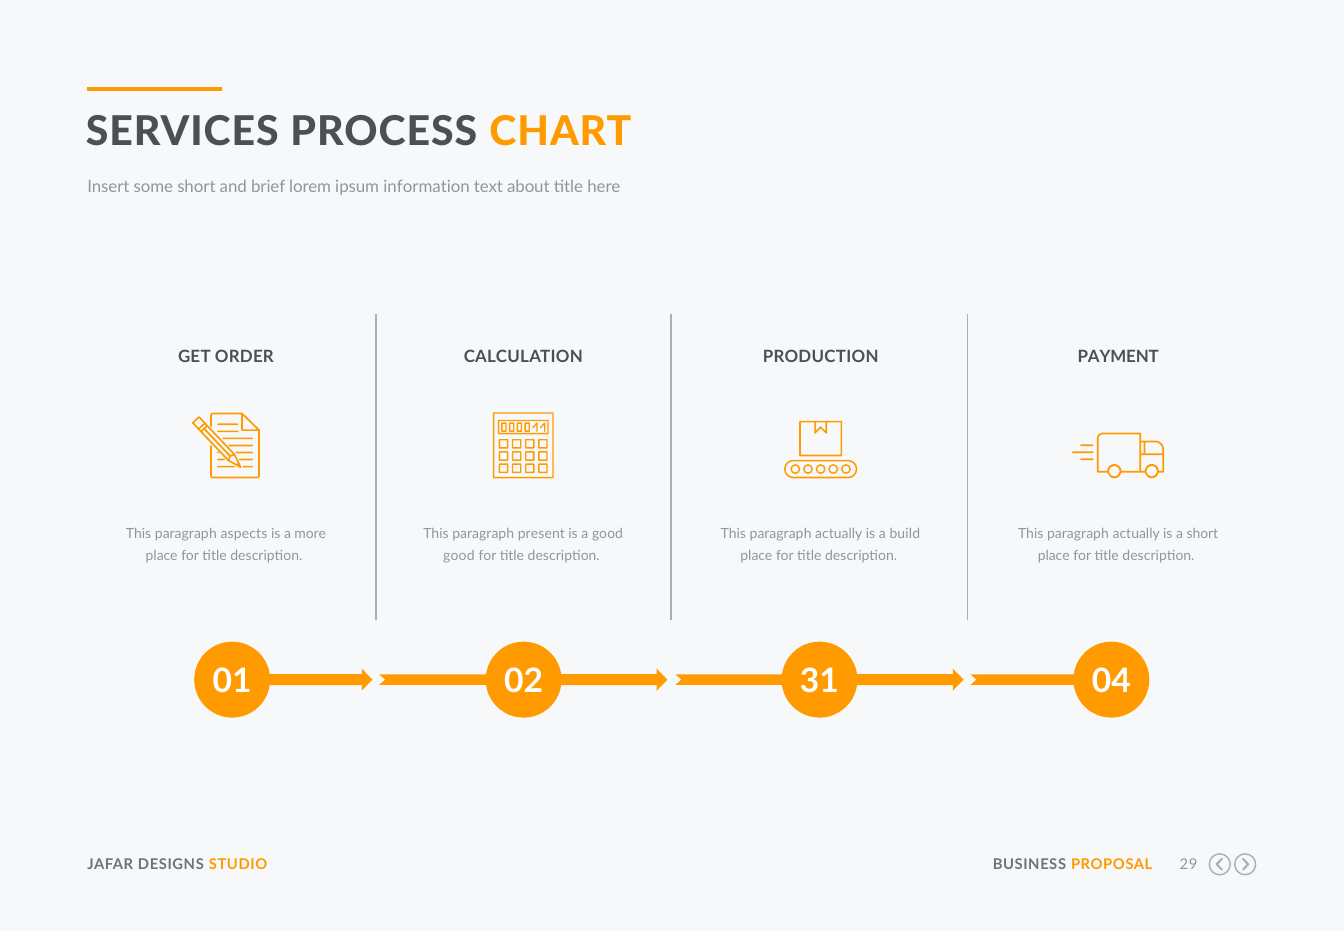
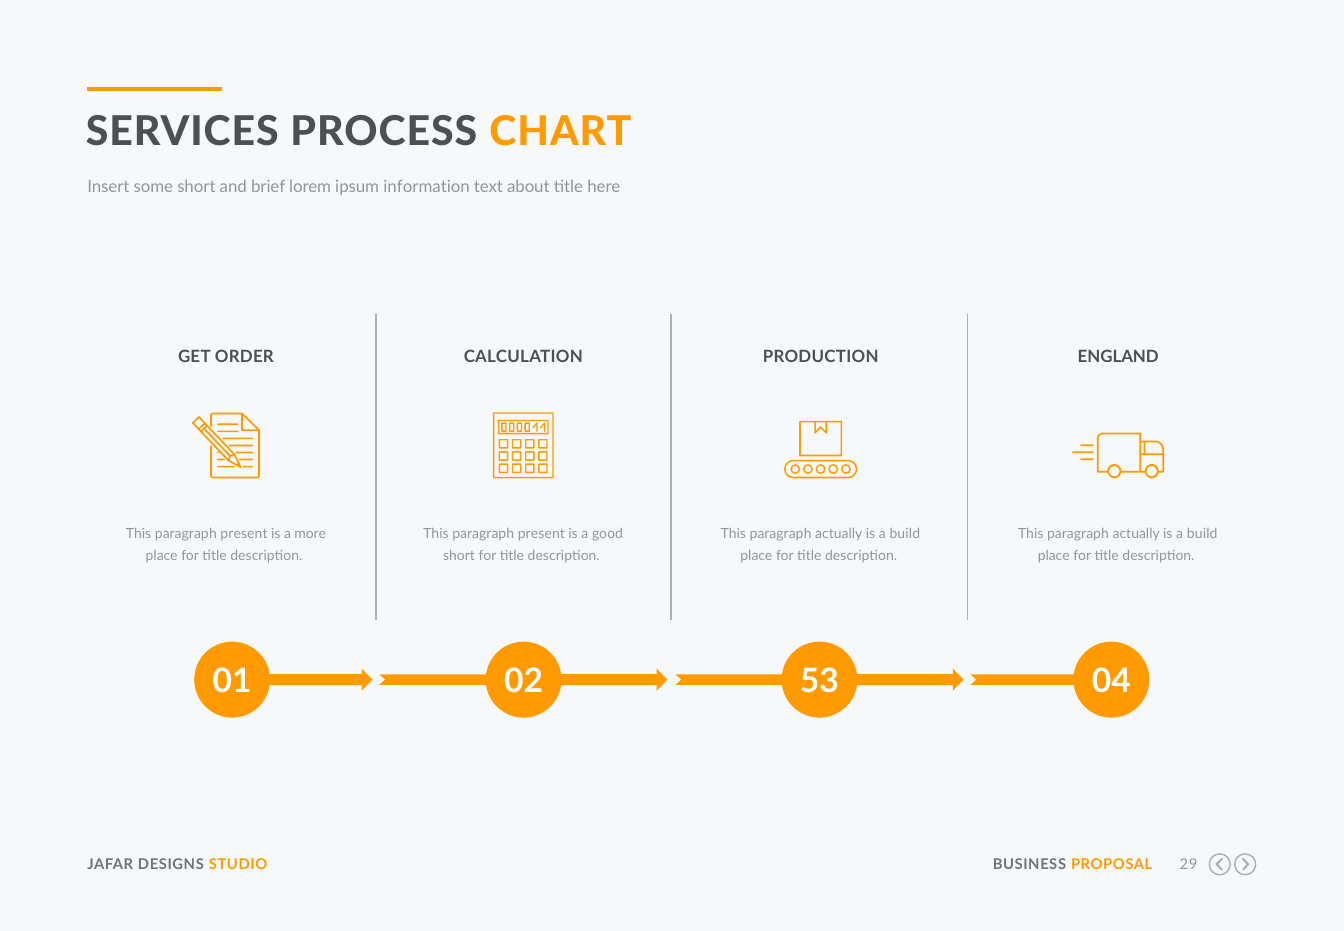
PAYMENT: PAYMENT -> ENGLAND
aspects at (244, 534): aspects -> present
short at (1202, 534): short -> build
good at (459, 556): good -> short
31: 31 -> 53
